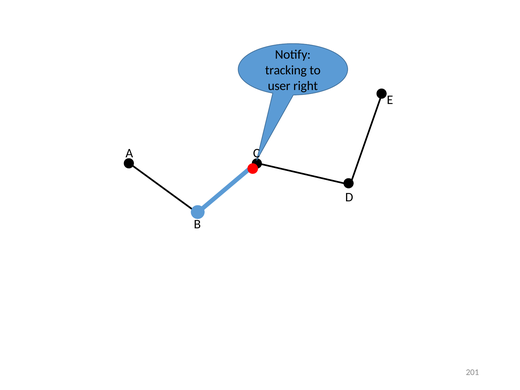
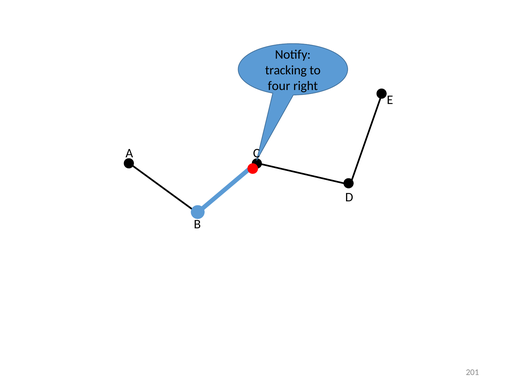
user: user -> four
